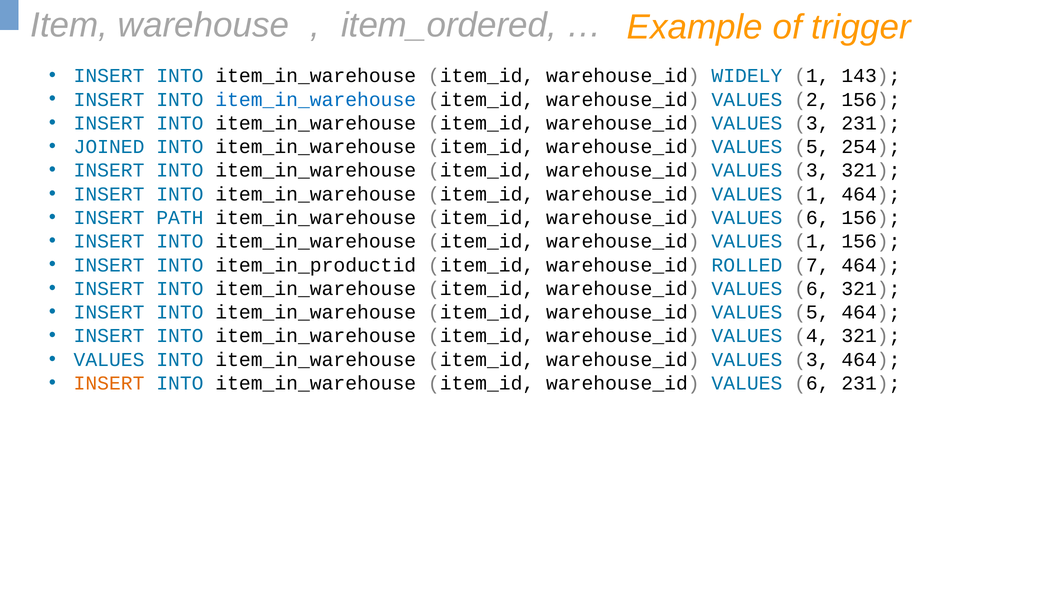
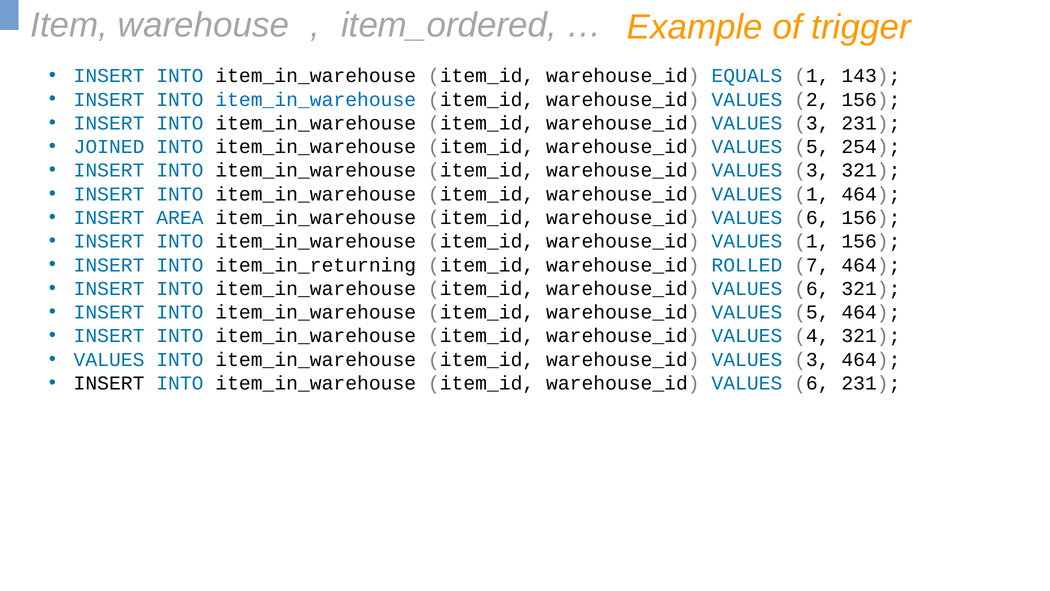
WIDELY: WIDELY -> EQUALS
PATH: PATH -> AREA
item_in_productid: item_in_productid -> item_in_returning
INSERT at (109, 383) colour: orange -> black
